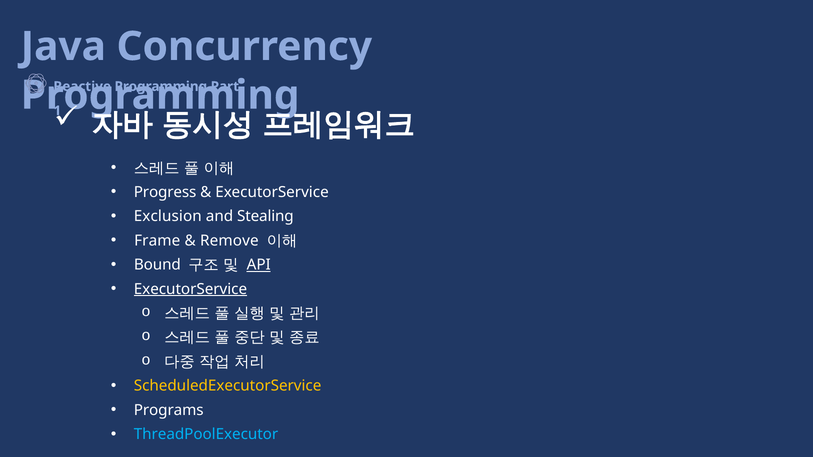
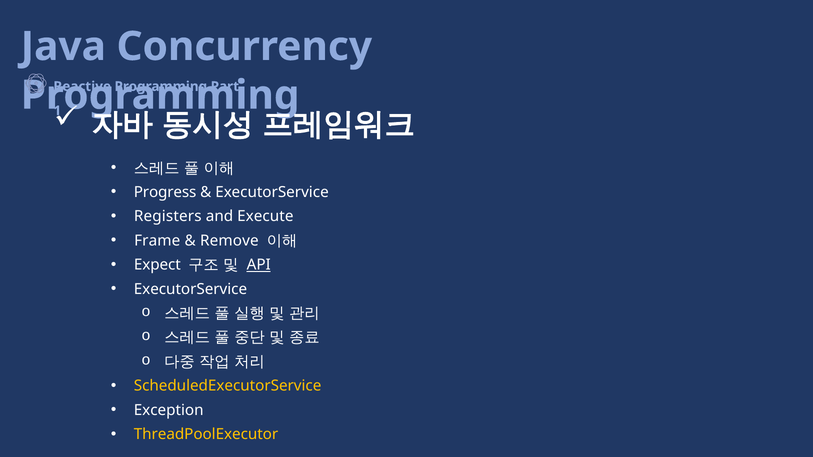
Exclusion: Exclusion -> Registers
Stealing: Stealing -> Execute
Bound: Bound -> Expect
ExecutorService at (190, 289) underline: present -> none
Programs: Programs -> Exception
ThreadPoolExecutor colour: light blue -> yellow
